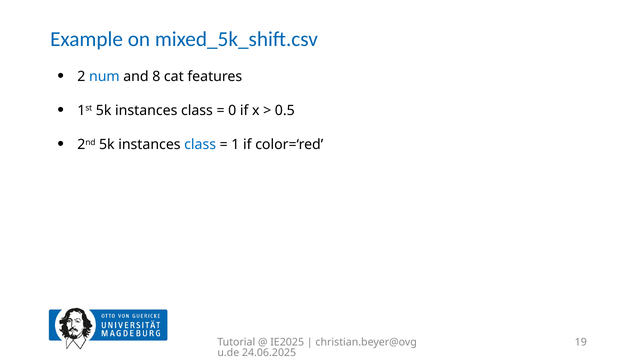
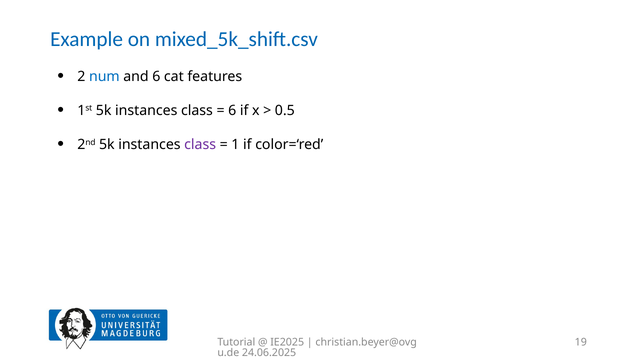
and 8: 8 -> 6
0 at (232, 110): 0 -> 6
class at (200, 144) colour: blue -> purple
